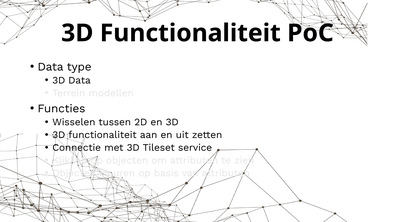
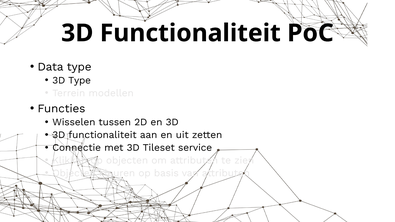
3D Data: Data -> Type
